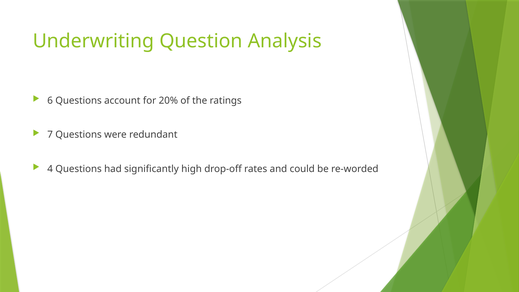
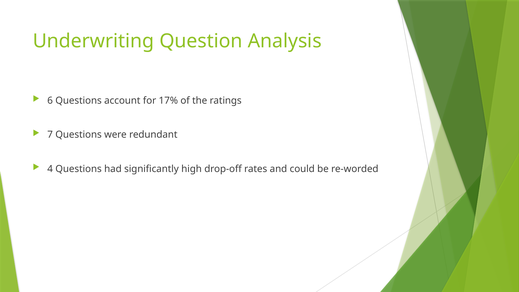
20%: 20% -> 17%
